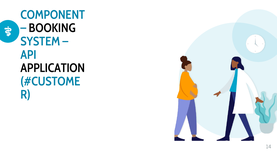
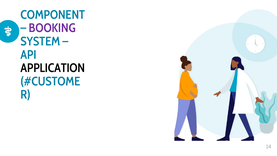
BOOKING colour: black -> purple
